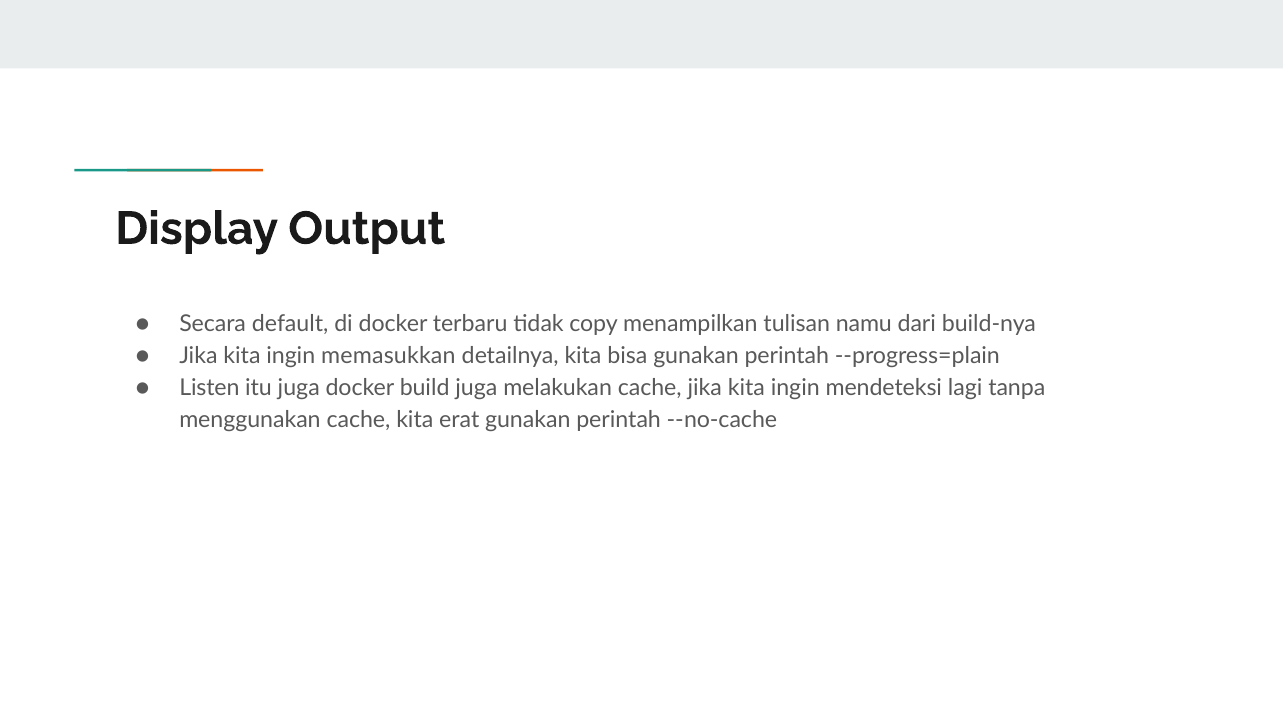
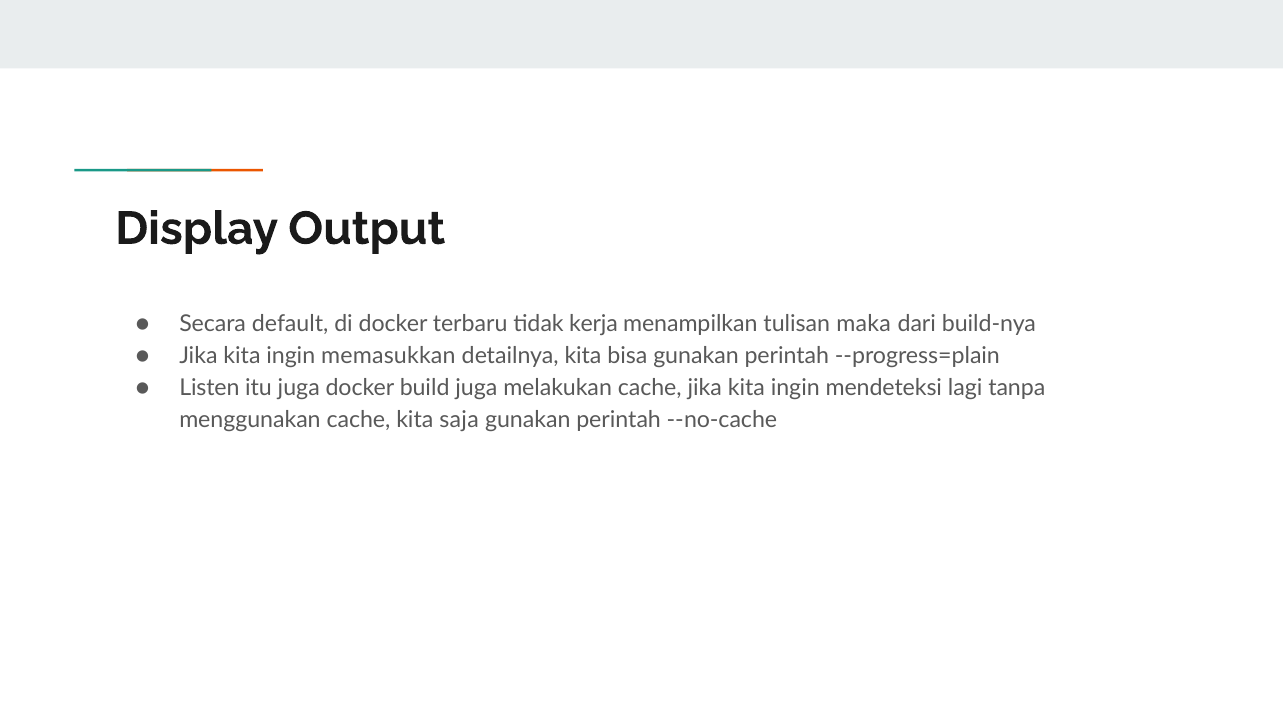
copy: copy -> kerja
namu: namu -> maka
erat: erat -> saja
